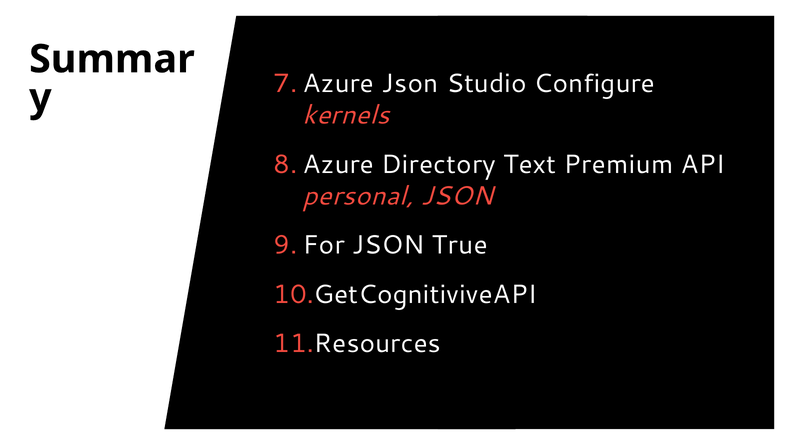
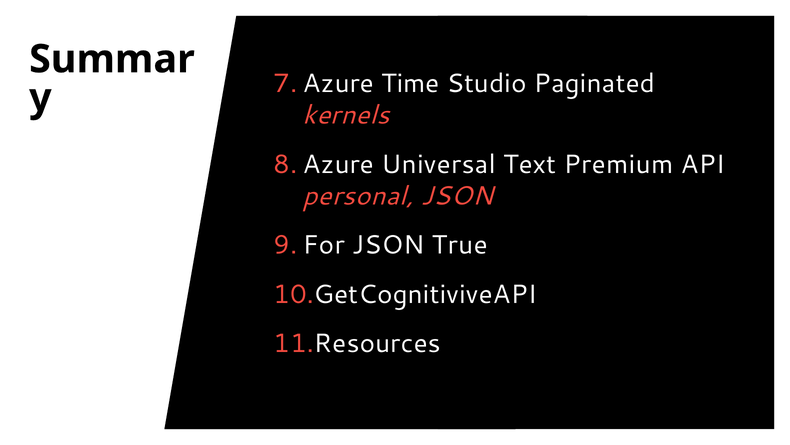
Json at (410, 83): Json -> Time
Configure: Configure -> Paginated
Directory: Directory -> Universal
